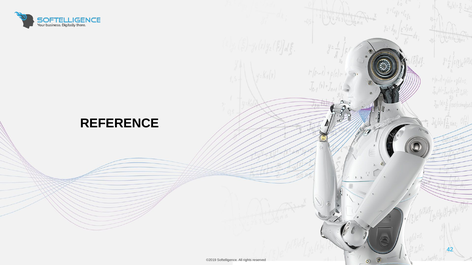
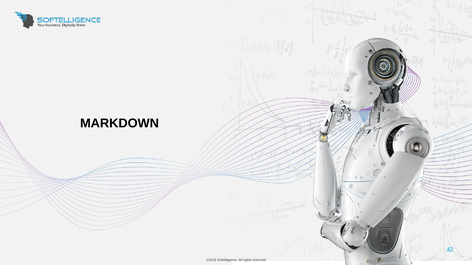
REFERENCE: REFERENCE -> MARKDOWN
